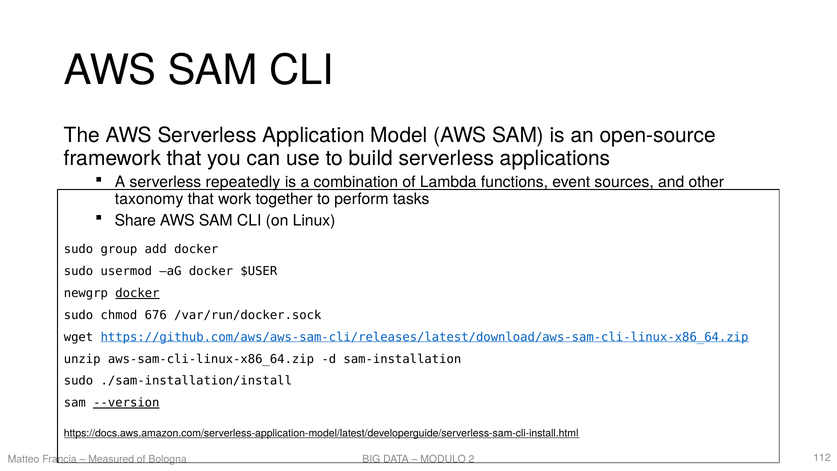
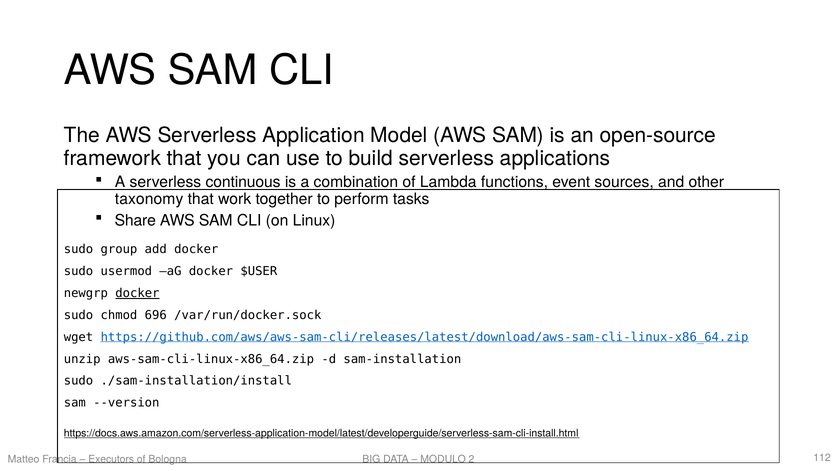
repeatedly: repeatedly -> continuous
676: 676 -> 696
--version underline: present -> none
Measured: Measured -> Executors
